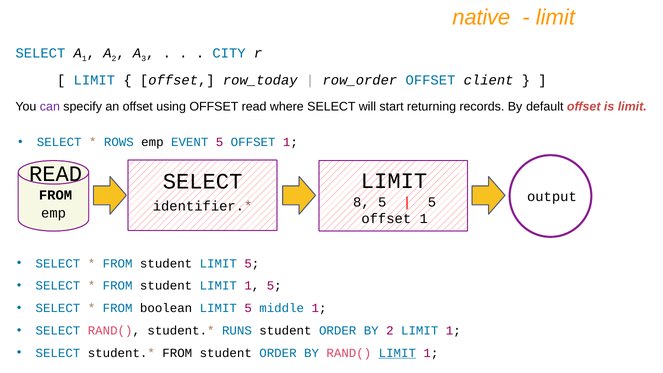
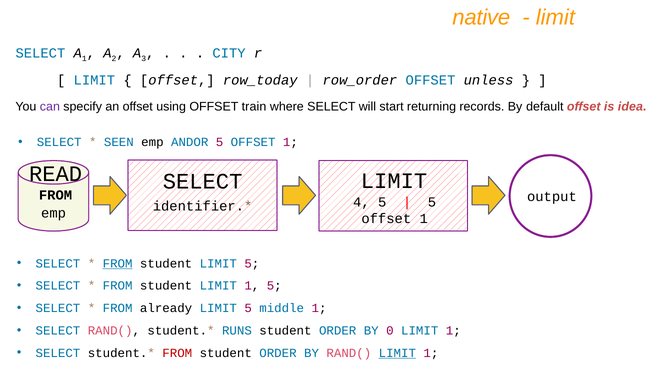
client: client -> unless
OFFSET read: read -> train
is limit: limit -> idea
ROWS: ROWS -> SEEN
EVENT: EVENT -> ANDOR
8: 8 -> 4
FROM at (118, 263) underline: none -> present
boolean: boolean -> already
BY 2: 2 -> 0
FROM at (177, 353) colour: black -> red
